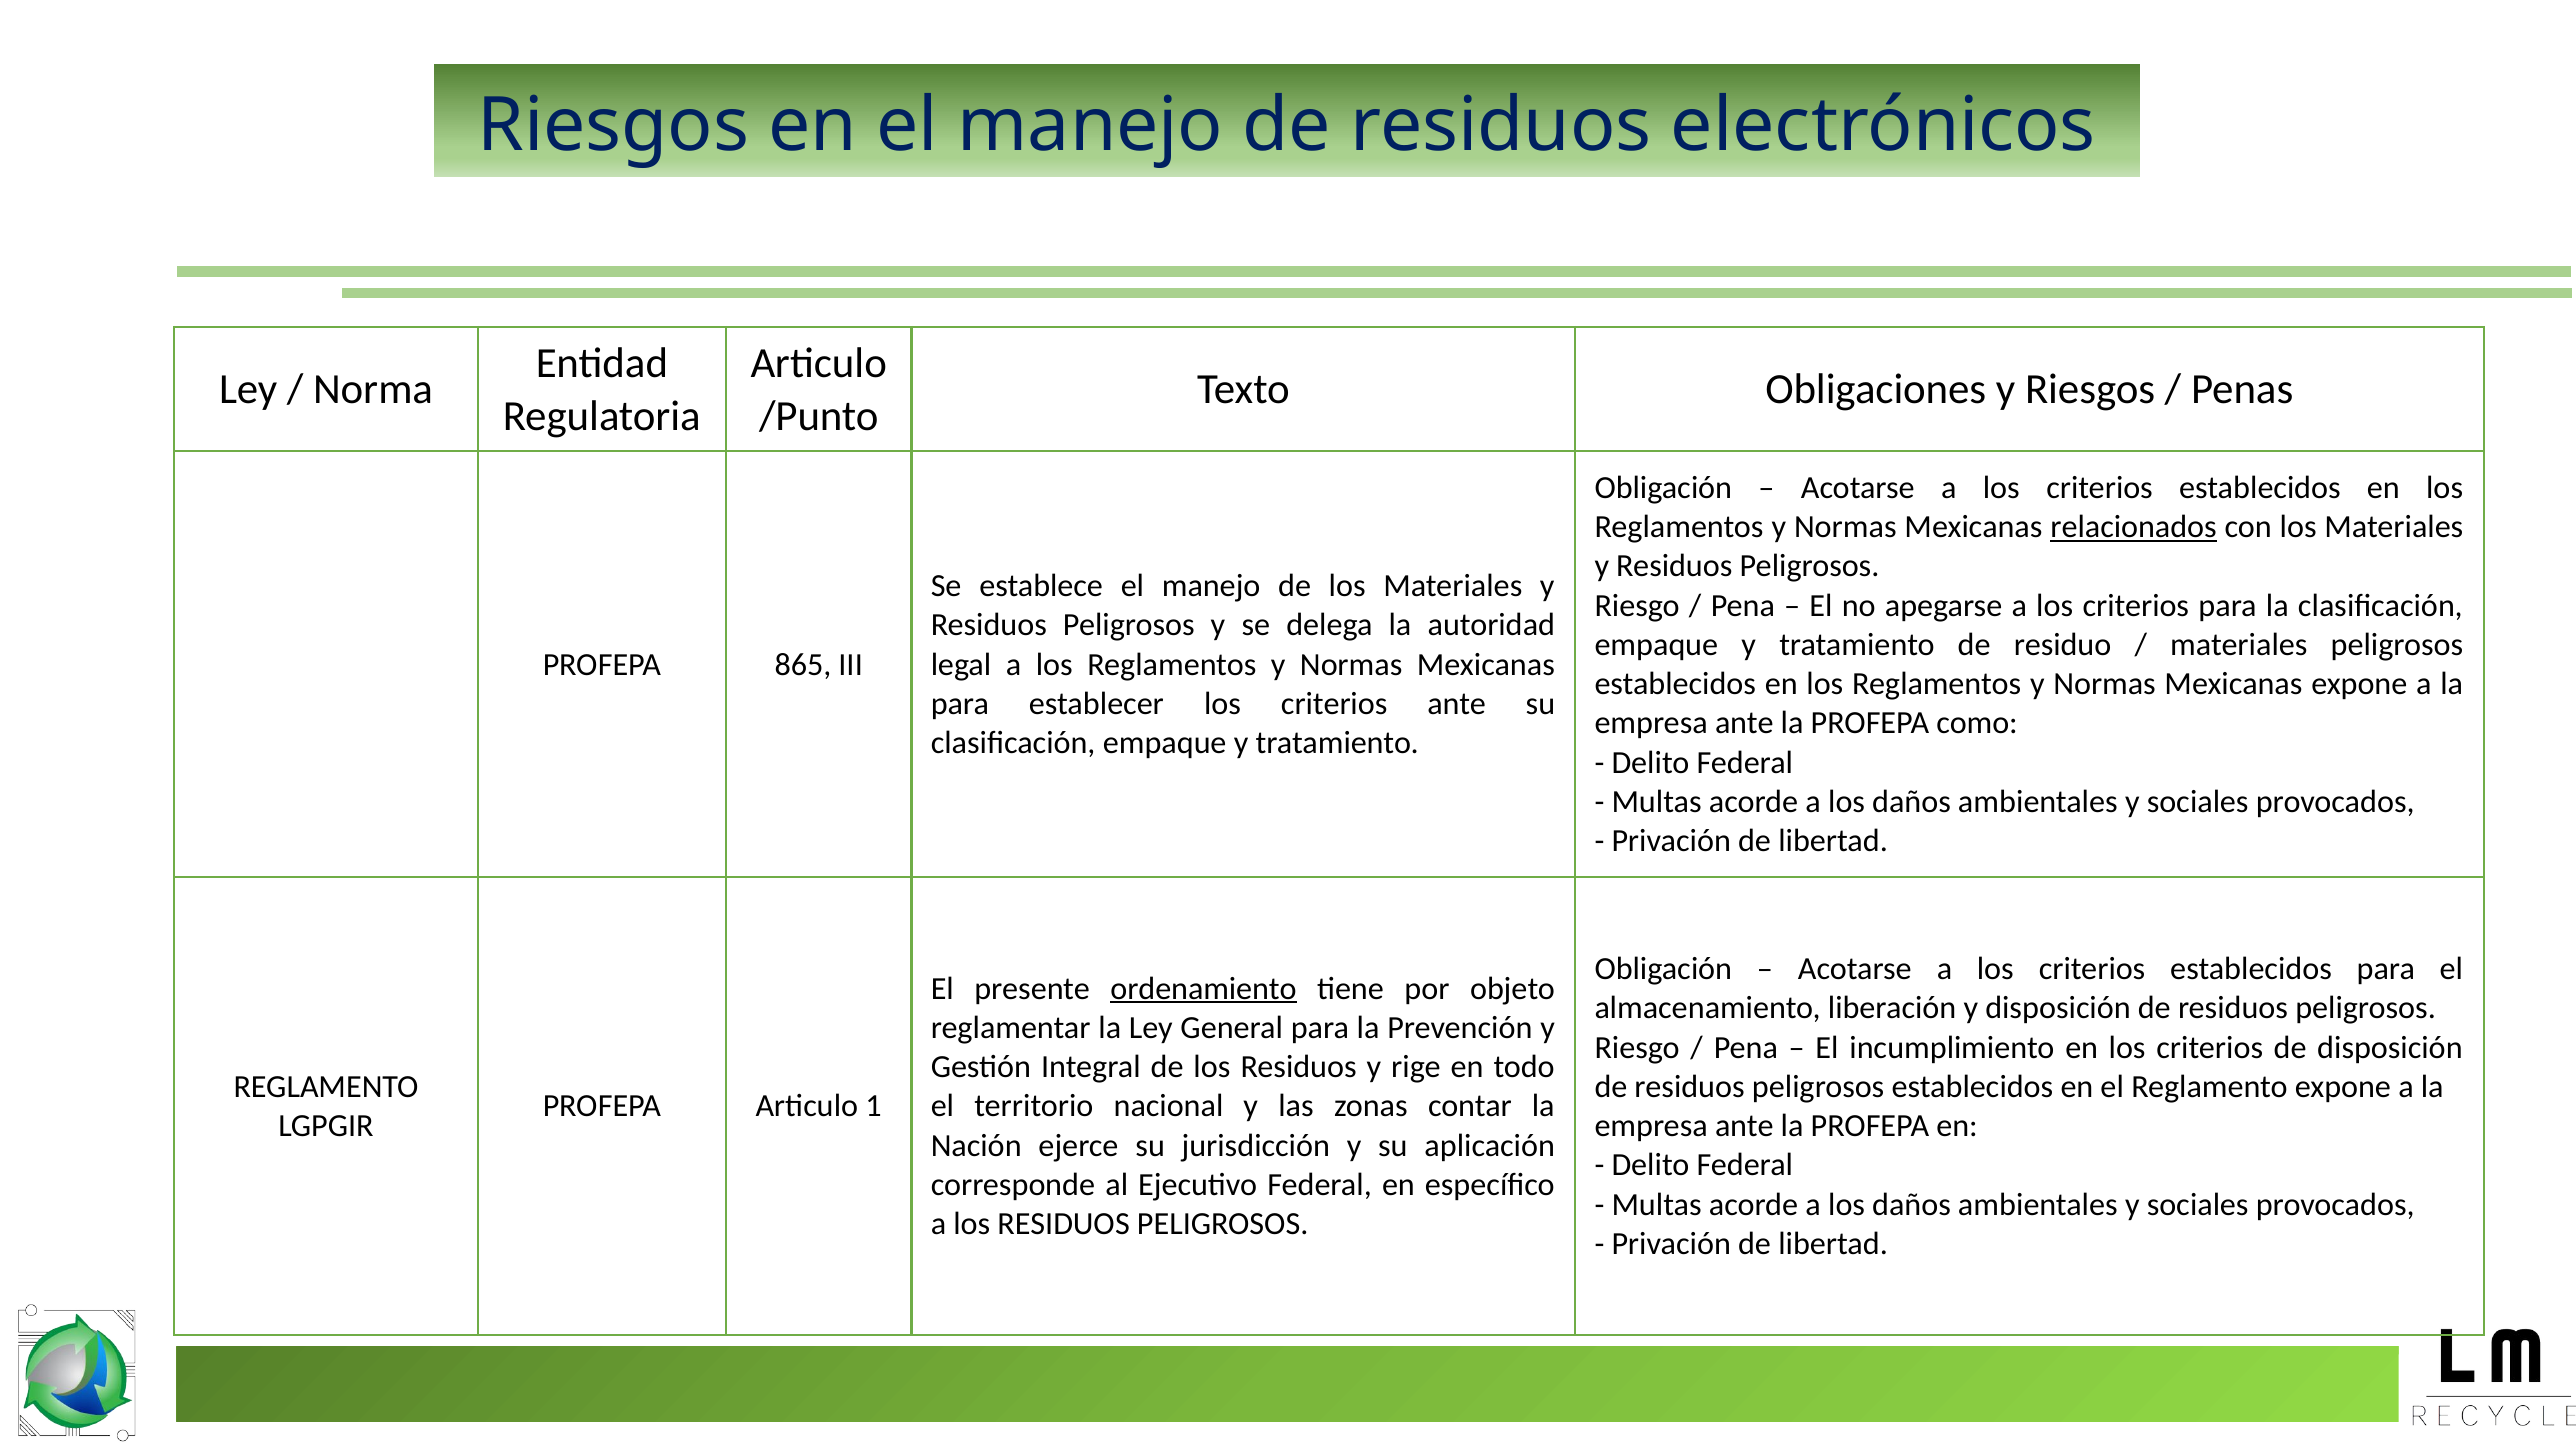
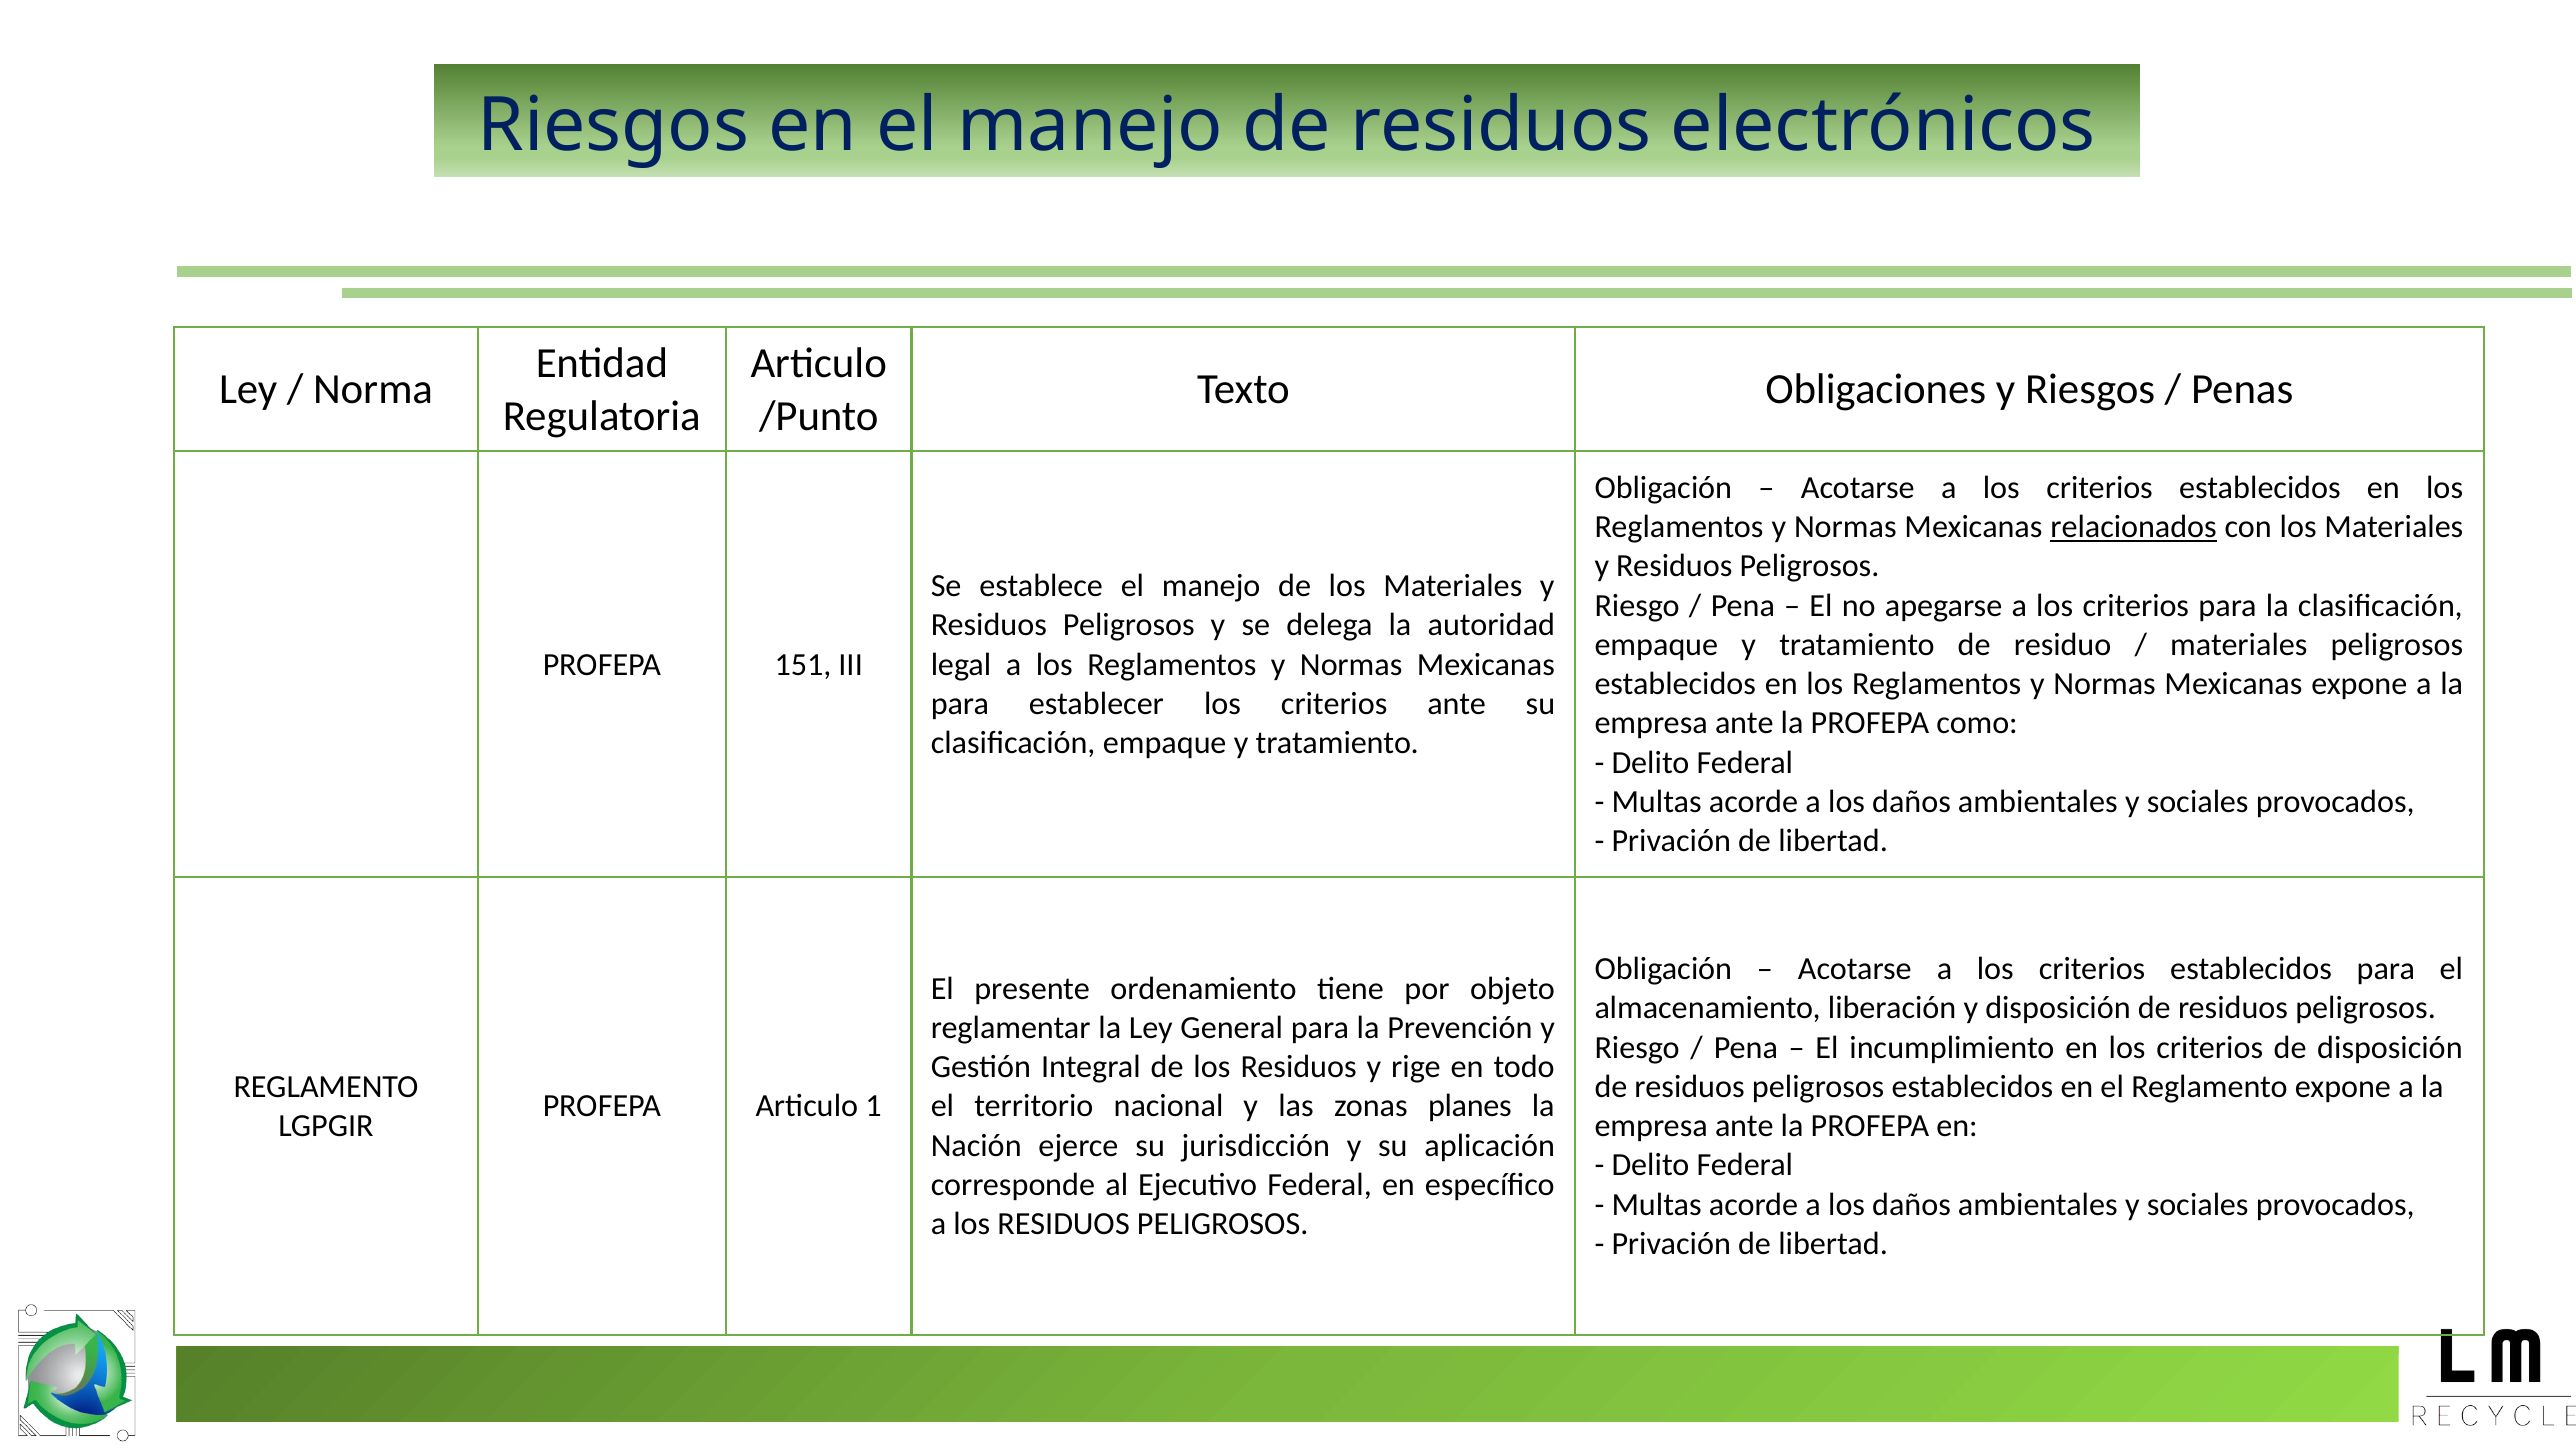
865: 865 -> 151
ordenamiento underline: present -> none
contar: contar -> planes
